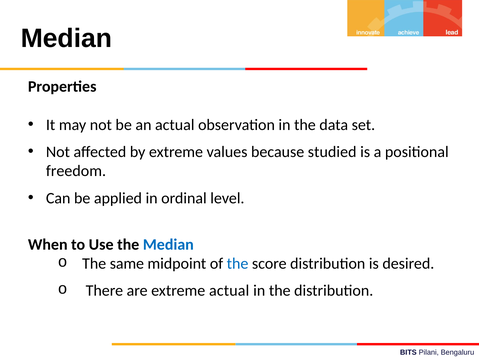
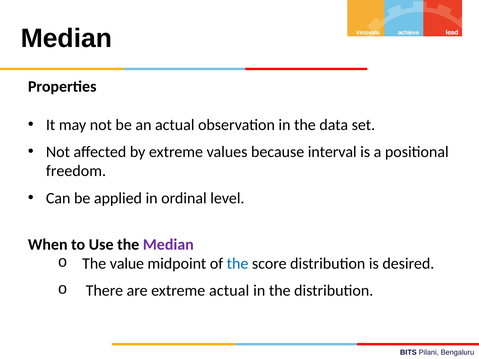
studied: studied -> interval
Median at (168, 245) colour: blue -> purple
same: same -> value
